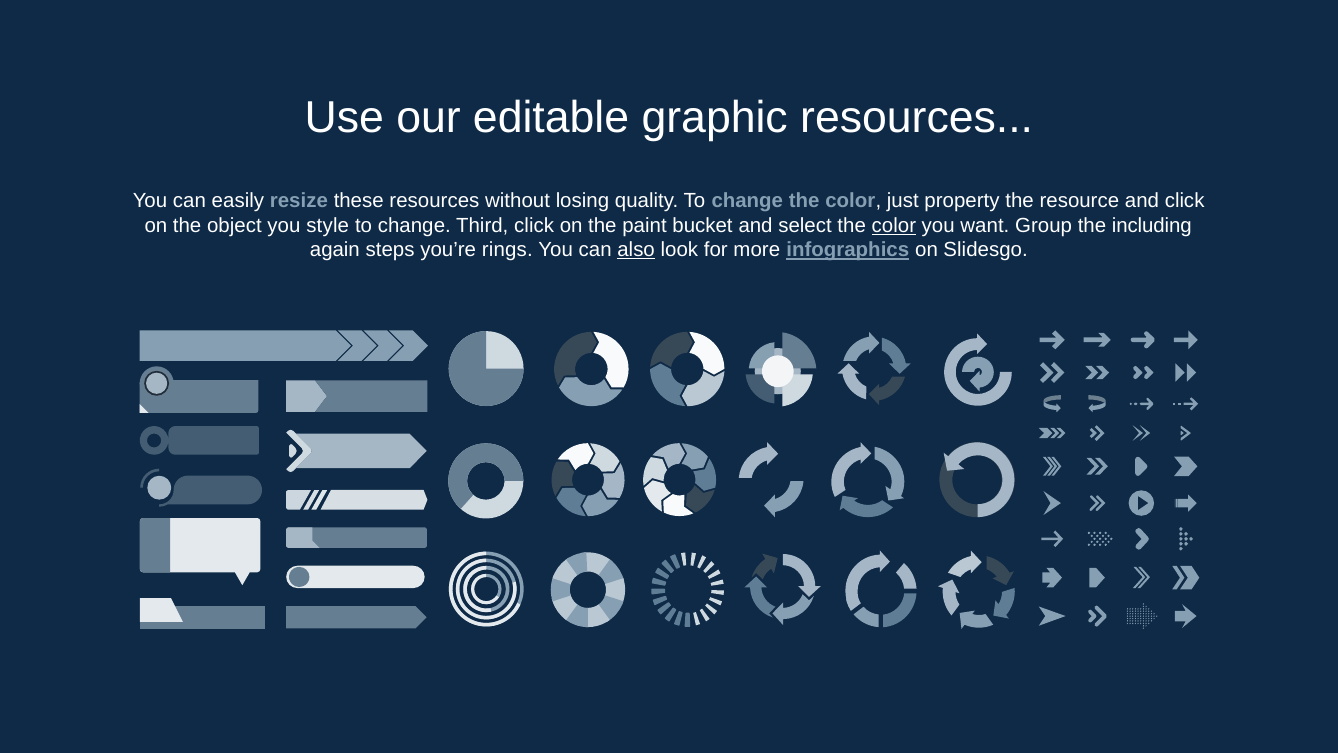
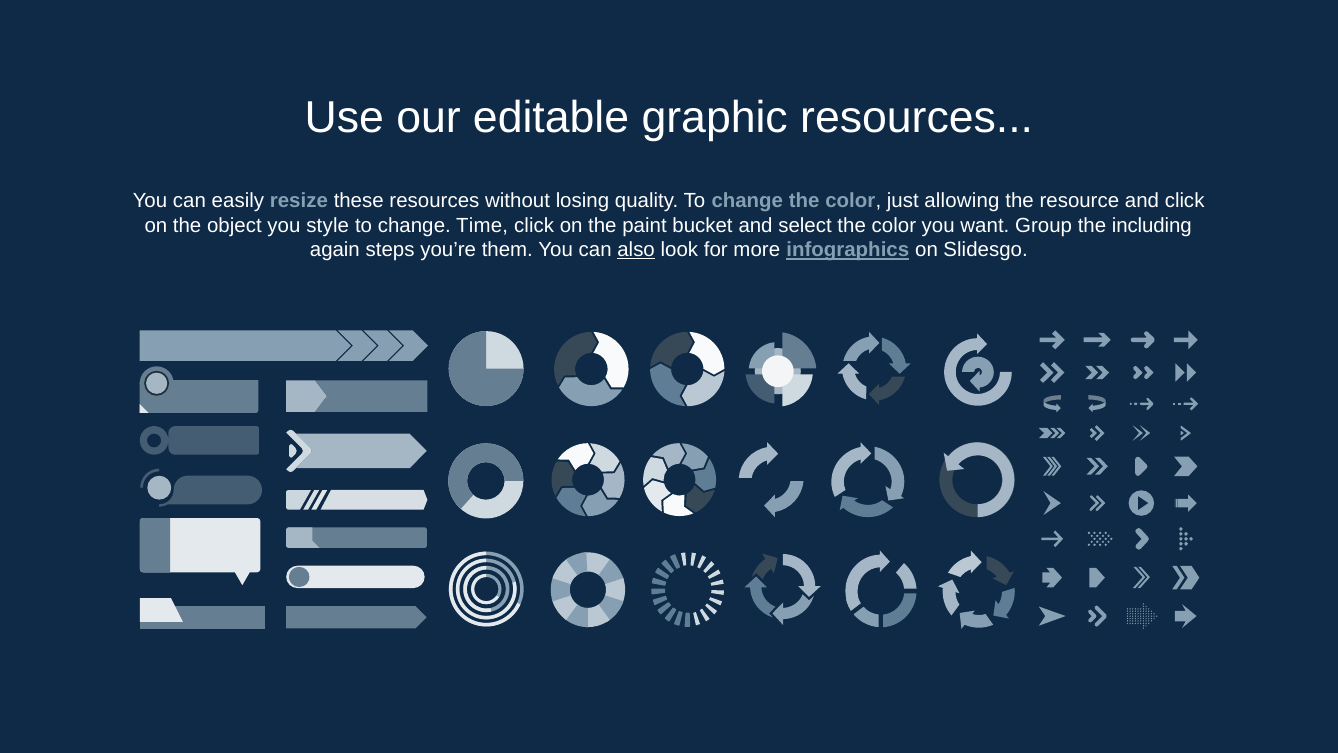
property: property -> allowing
Third: Third -> Time
color at (894, 225) underline: present -> none
rings: rings -> them
